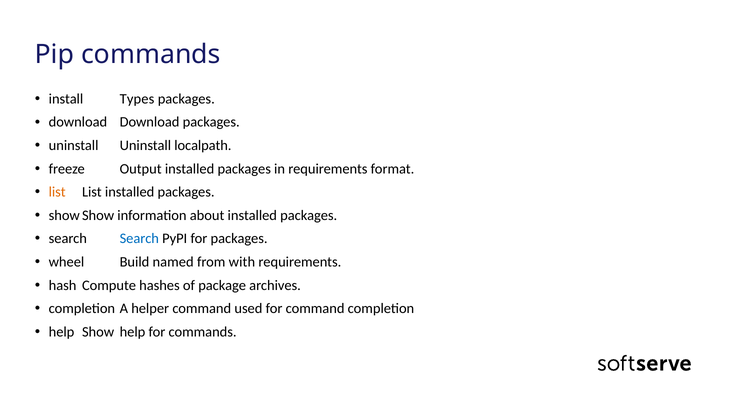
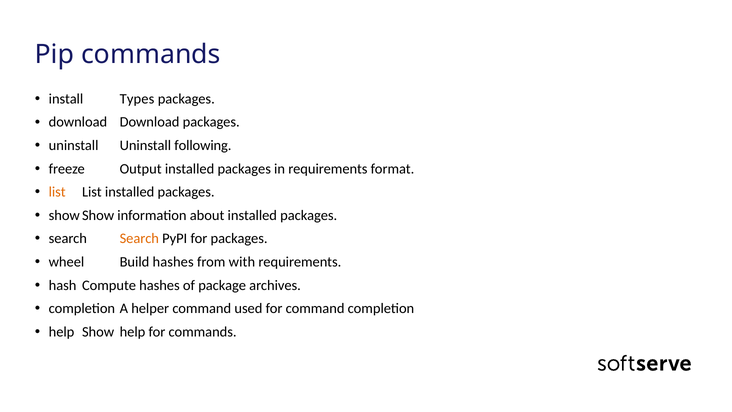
localpath: localpath -> following
Search at (139, 239) colour: blue -> orange
Build named: named -> hashes
